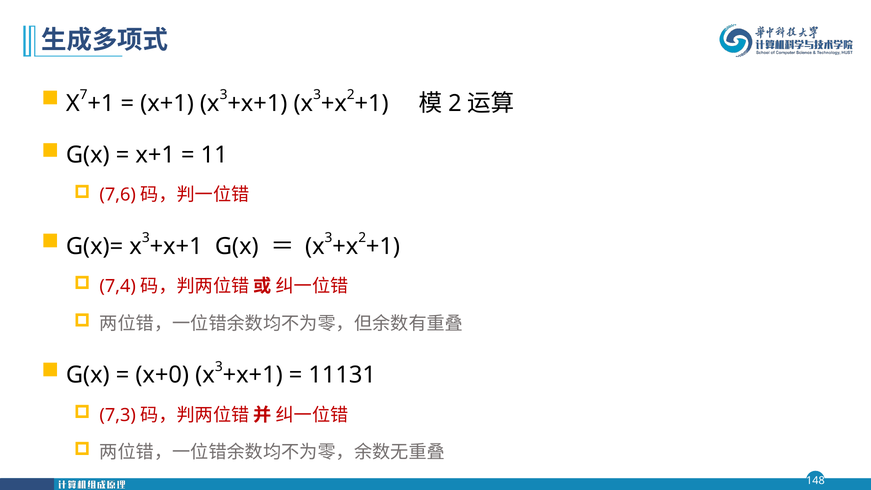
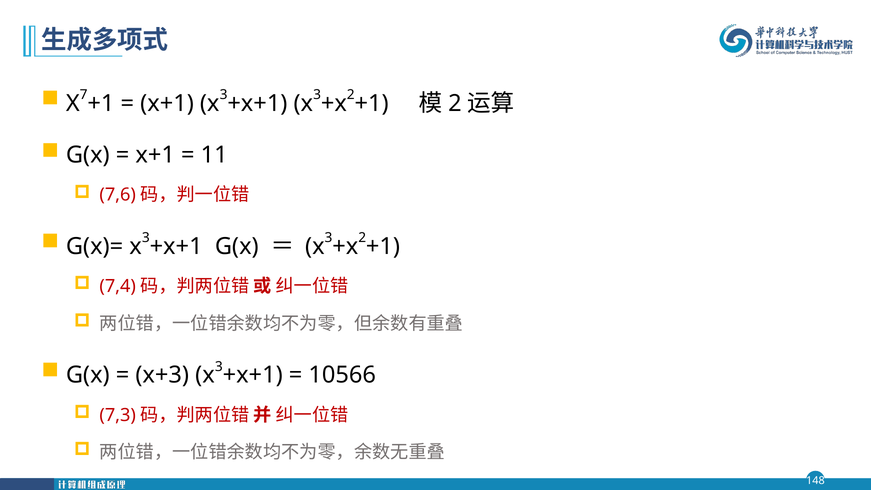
x+0: x+0 -> x+3
11131: 11131 -> 10566
